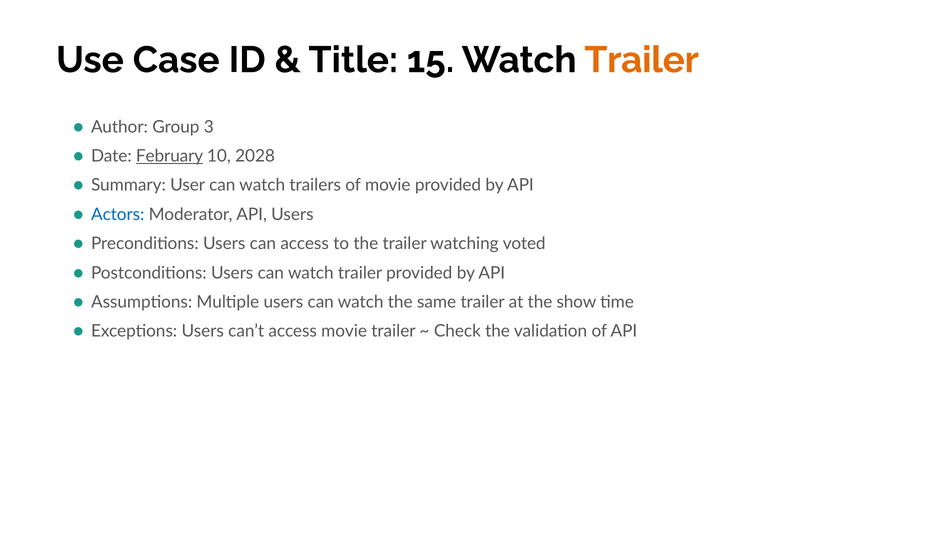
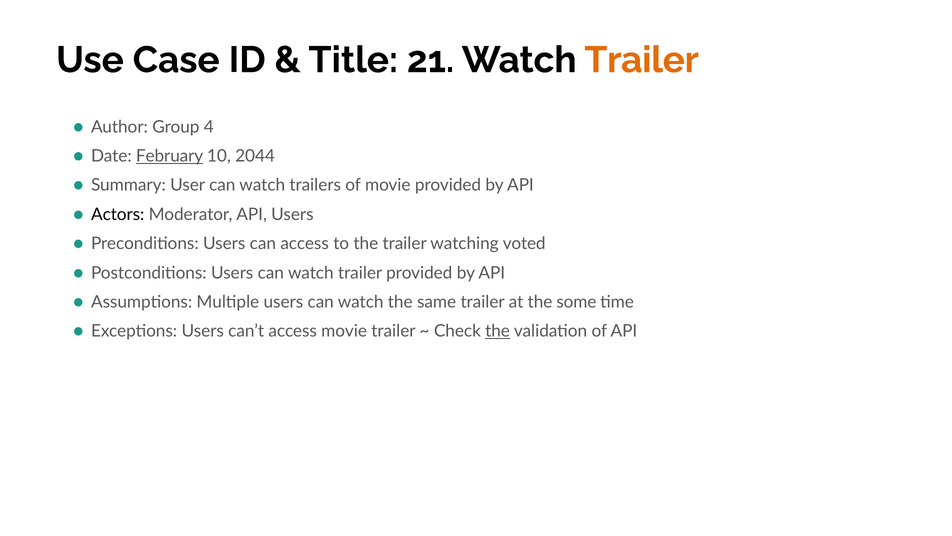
15: 15 -> 21
3: 3 -> 4
2028: 2028 -> 2044
Actors colour: blue -> black
show: show -> some
the at (498, 331) underline: none -> present
